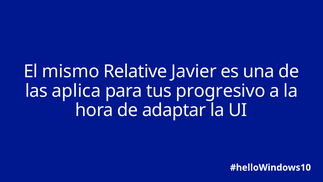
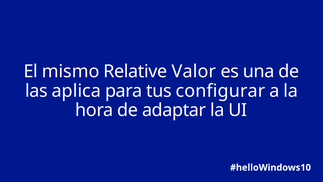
Javier: Javier -> Valor
progresivo: progresivo -> configurar
